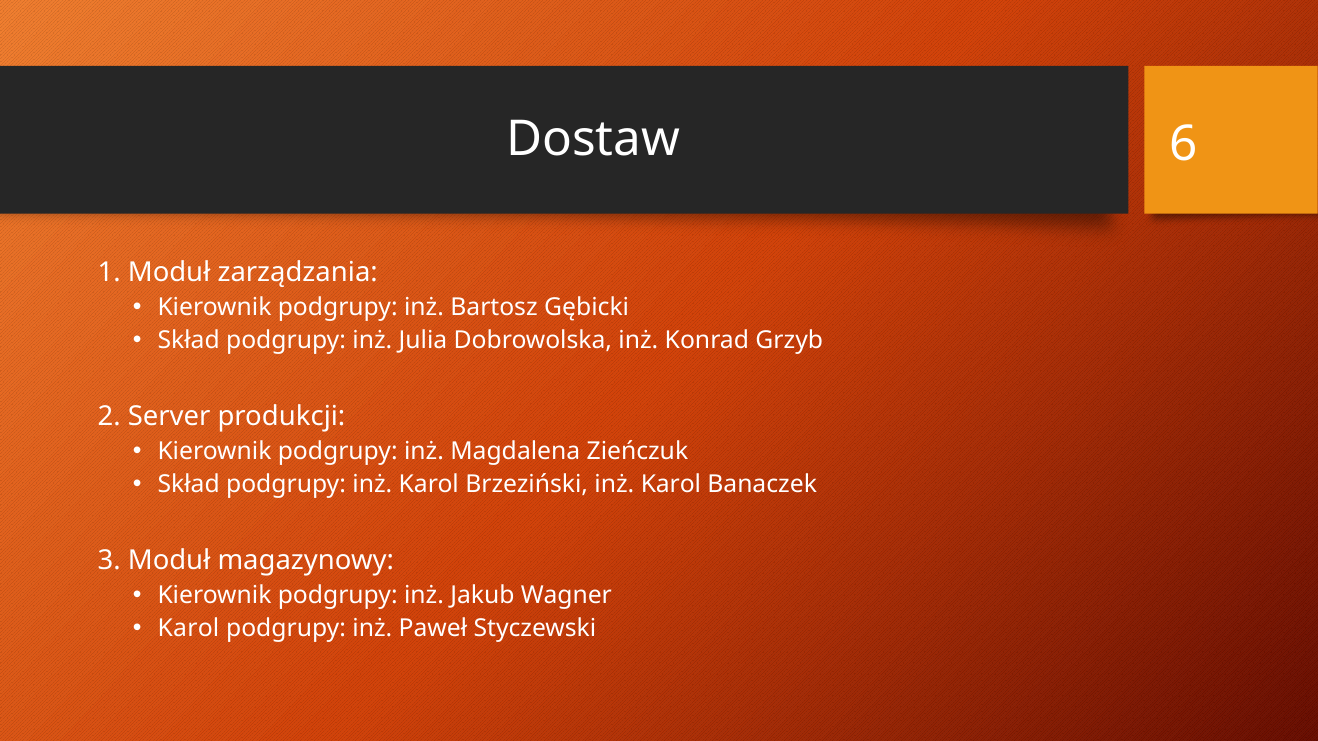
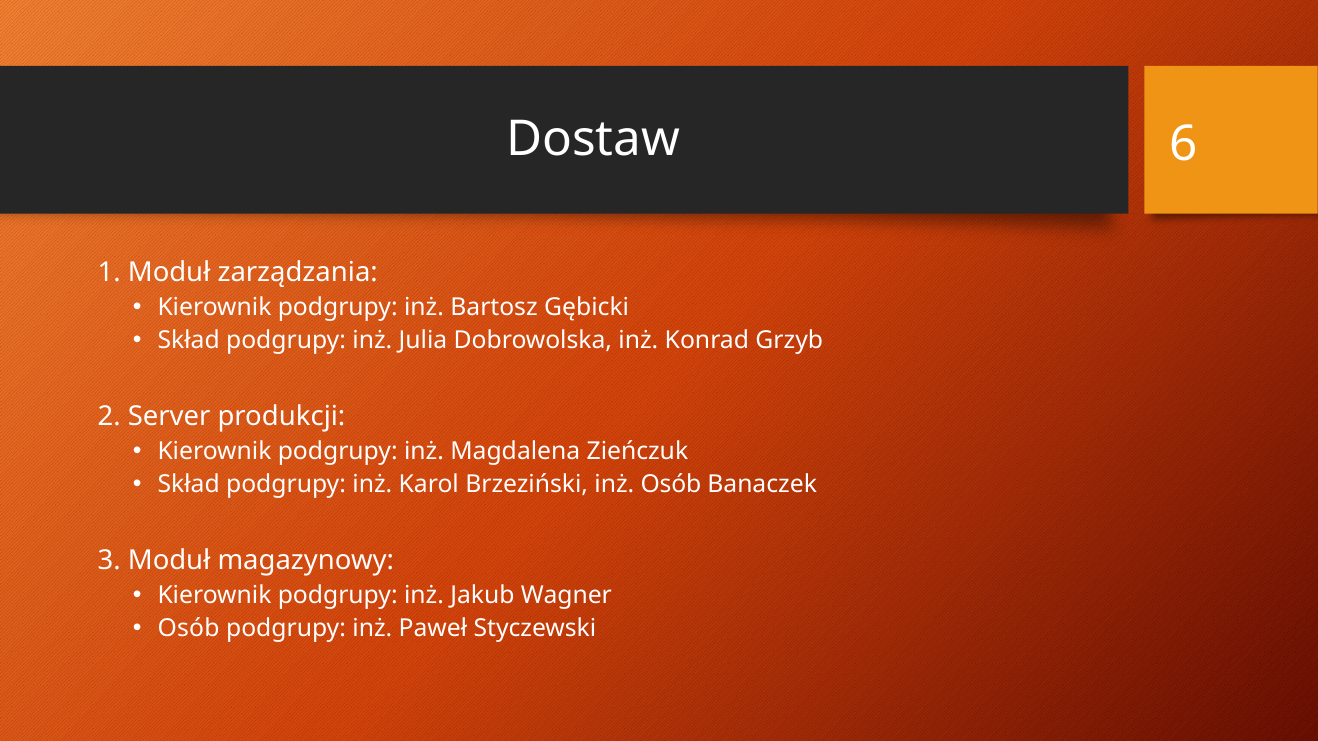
Brzeziński inż Karol: Karol -> Osób
Karol at (189, 629): Karol -> Osób
